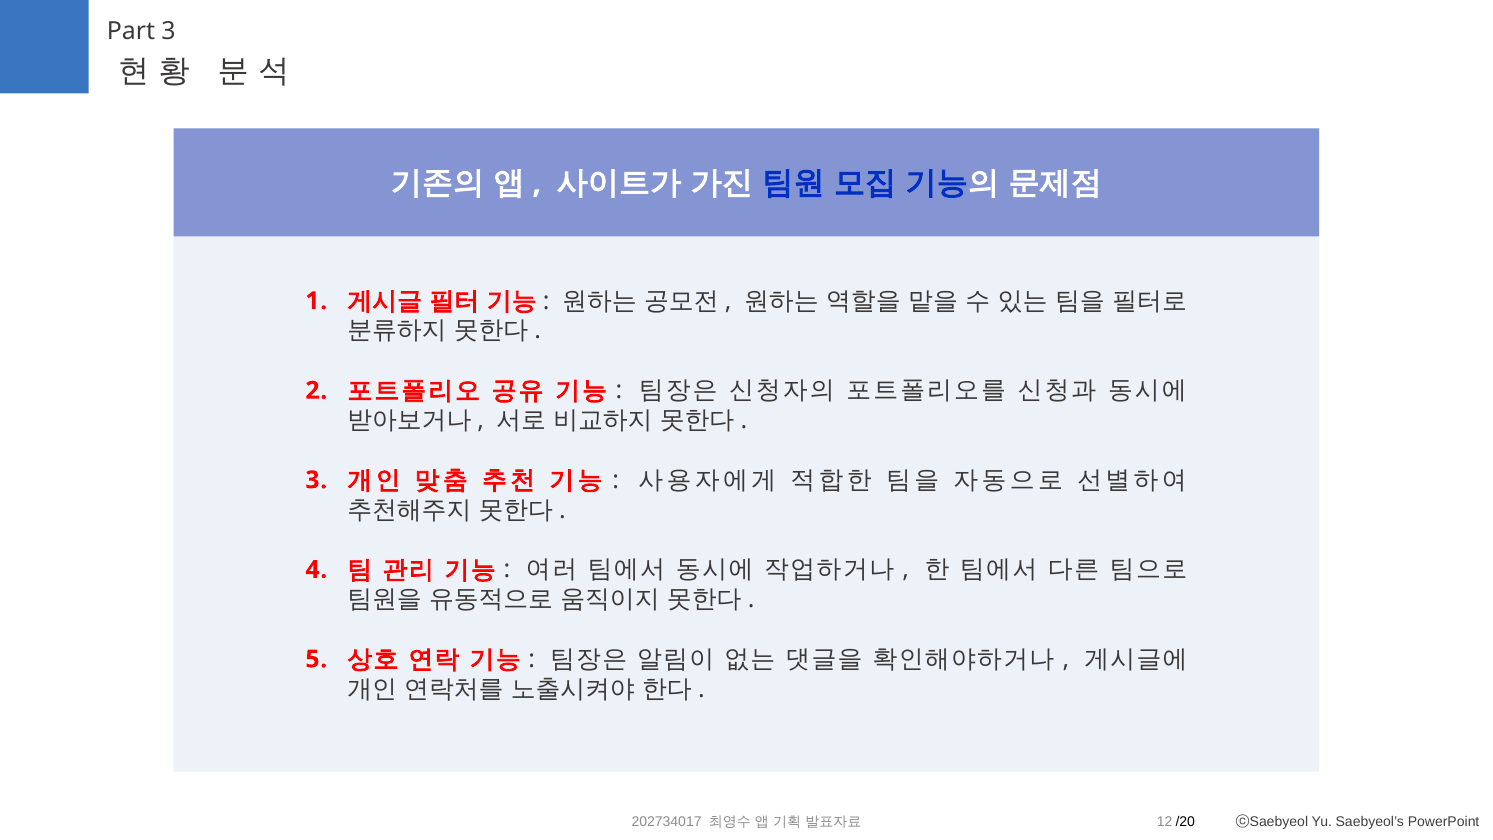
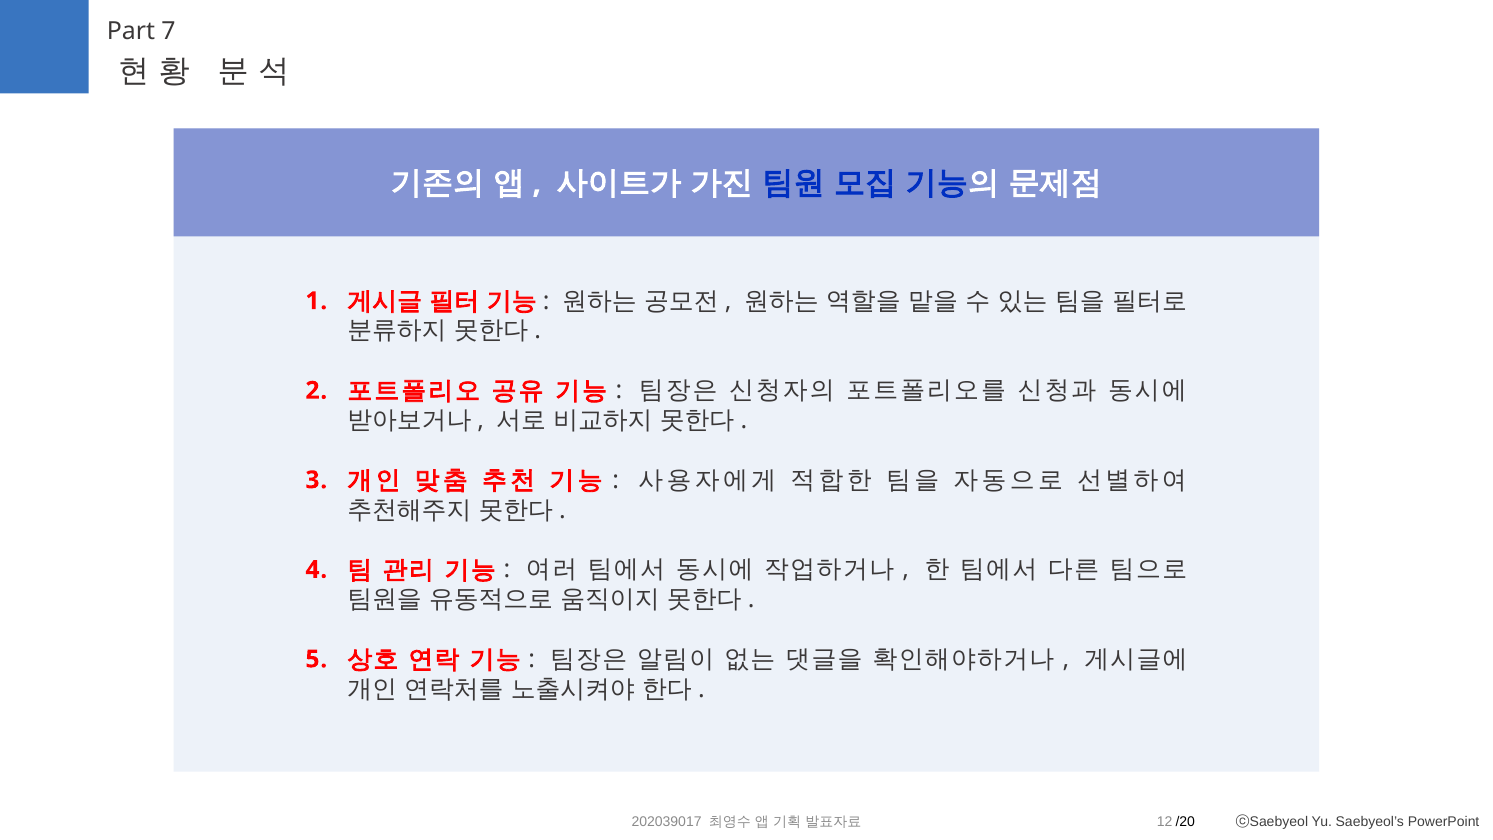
Part 3: 3 -> 7
202734017: 202734017 -> 202039017
